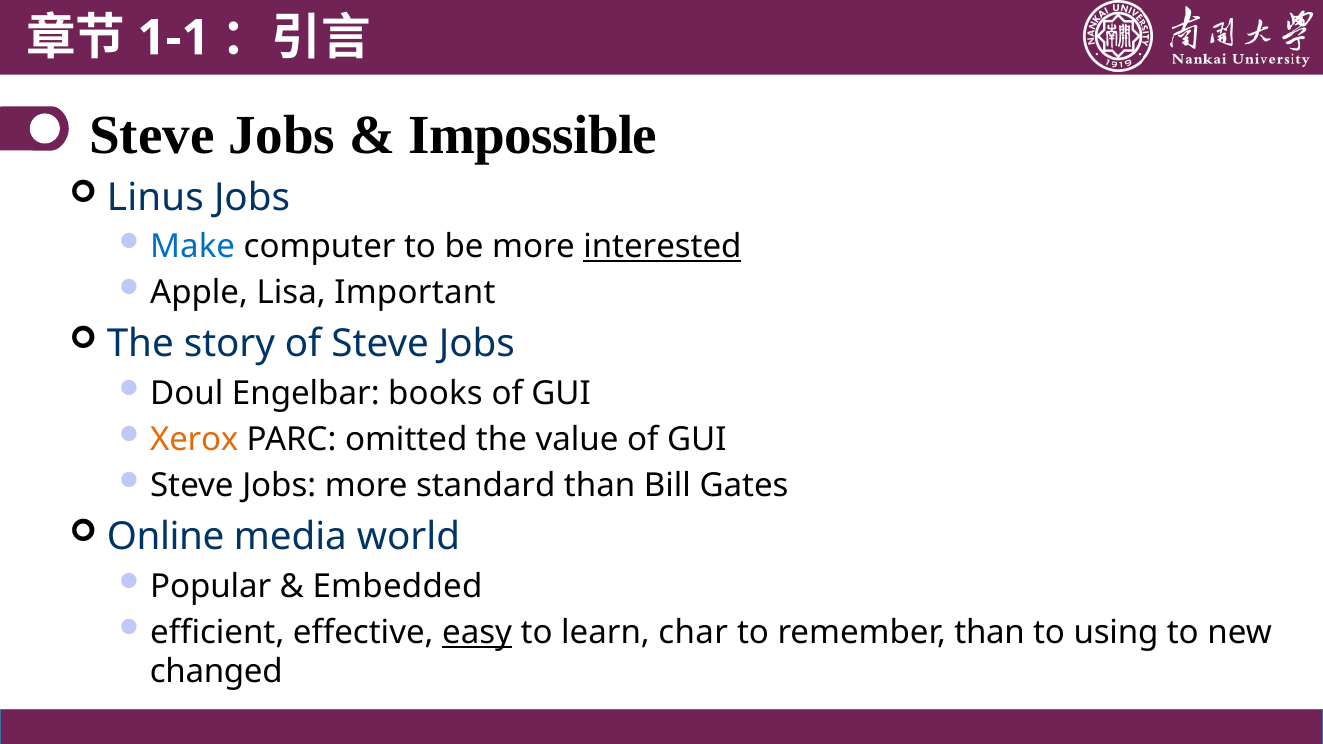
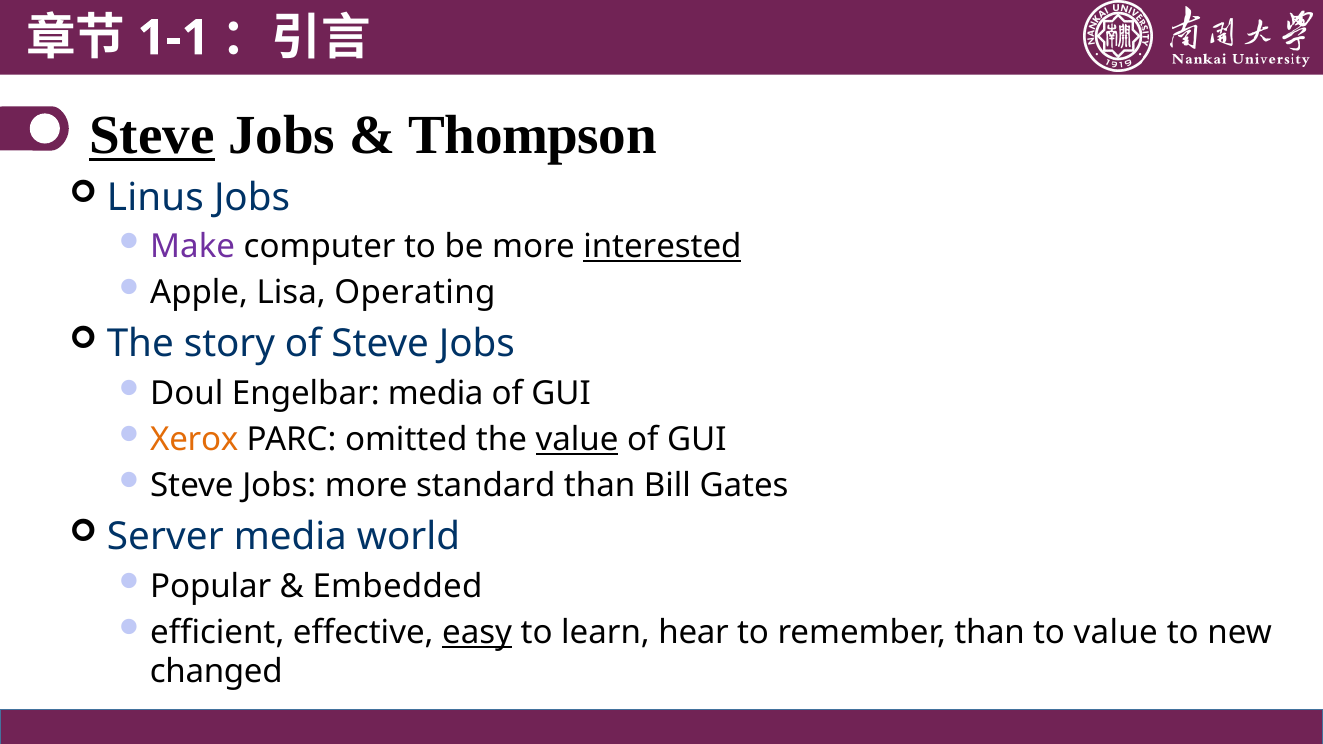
Steve at (152, 136) underline: none -> present
Impossible: Impossible -> Thompson
Make colour: blue -> purple
Important: Important -> Operating
Engelbar books: books -> media
value at (577, 440) underline: none -> present
Online: Online -> Server
char: char -> hear
to using: using -> value
